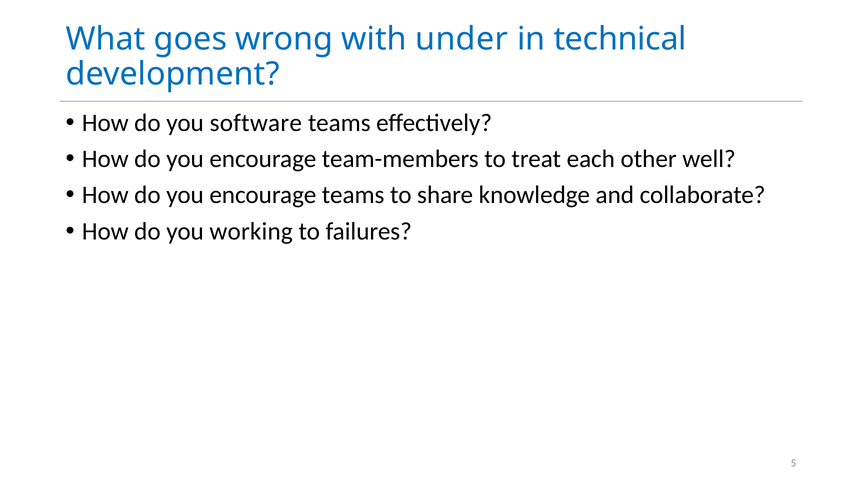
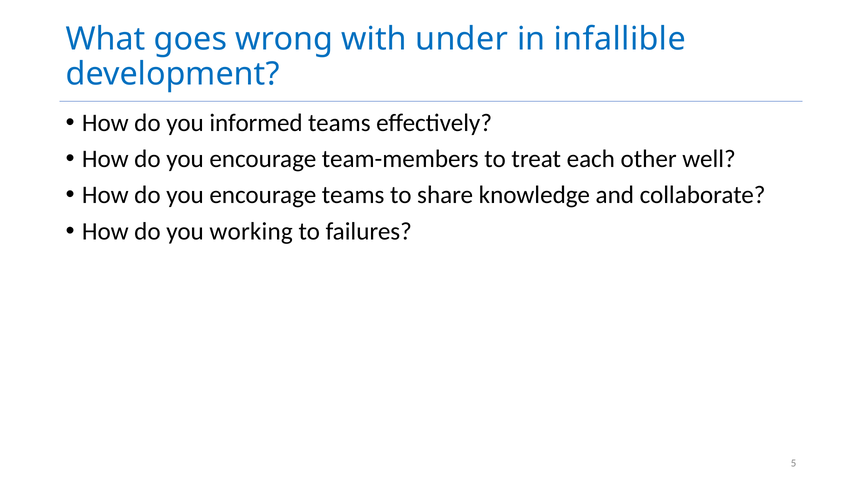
technical: technical -> infallible
software: software -> informed
